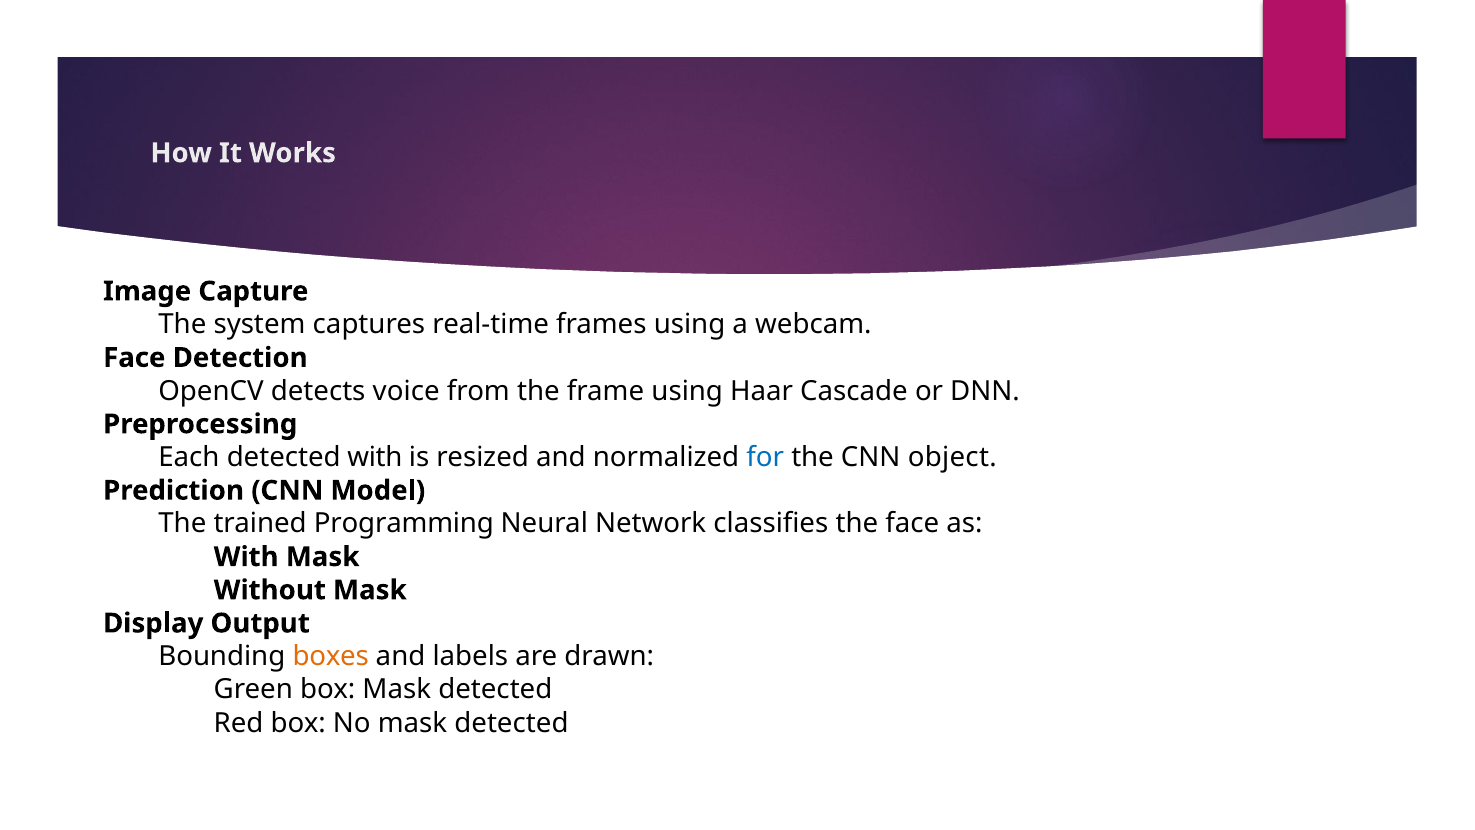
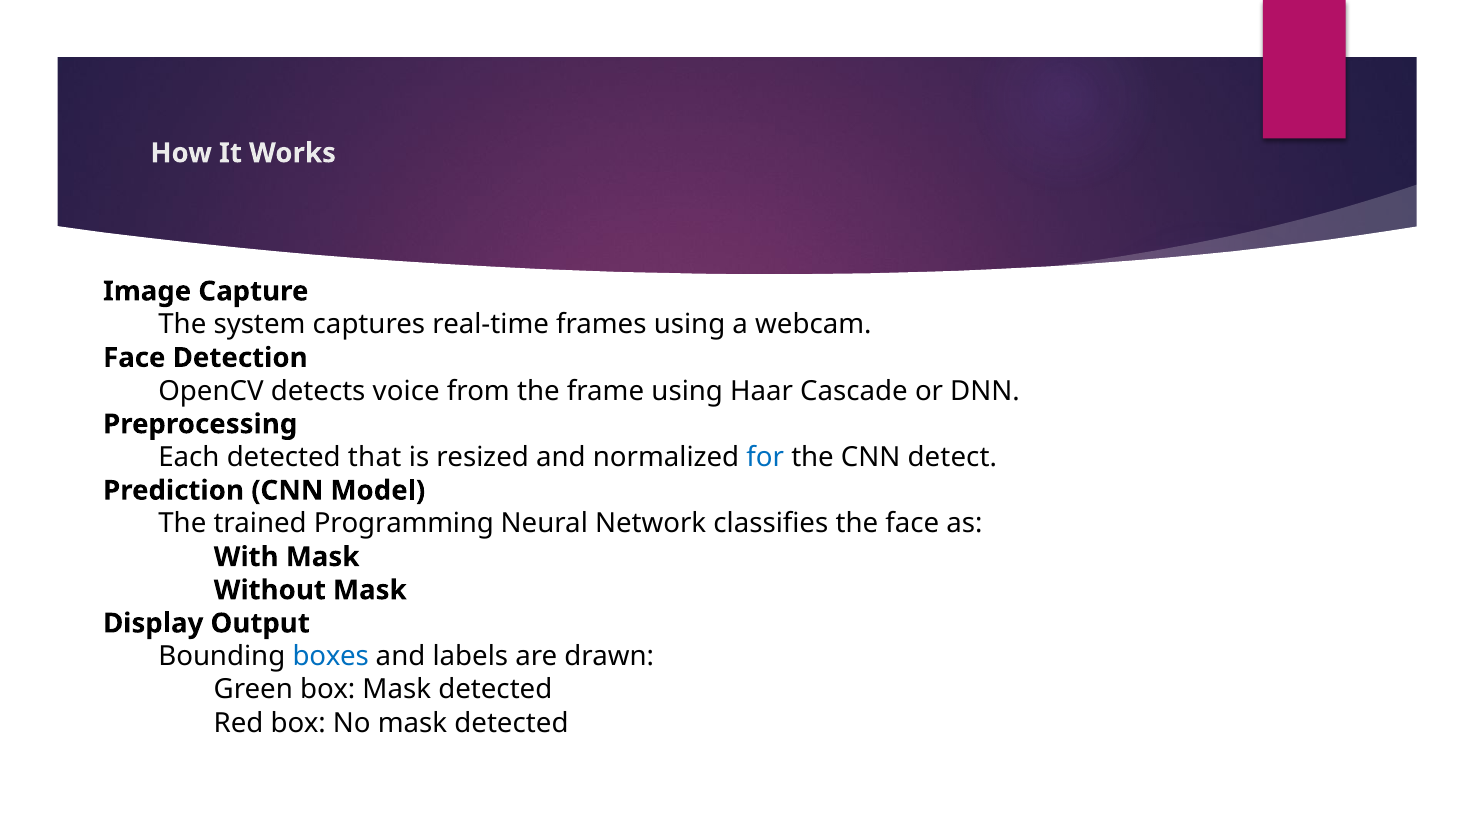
detected with: with -> that
object: object -> detect
boxes colour: orange -> blue
